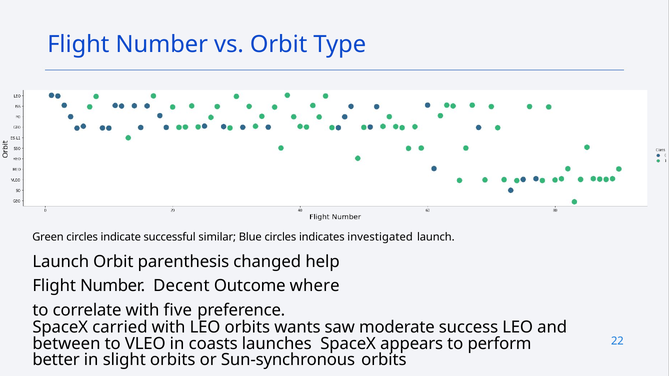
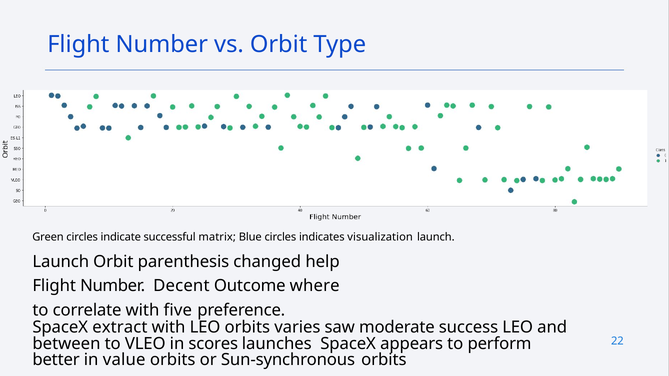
similar: similar -> matrix
investigated: investigated -> visualization
carried: carried -> extract
wants: wants -> varies
coasts: coasts -> scores
slight: slight -> value
